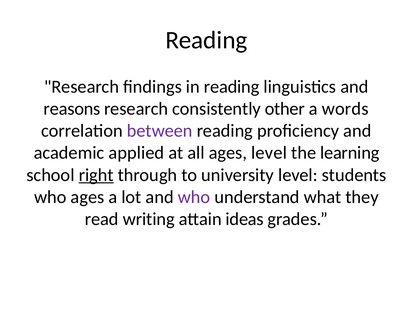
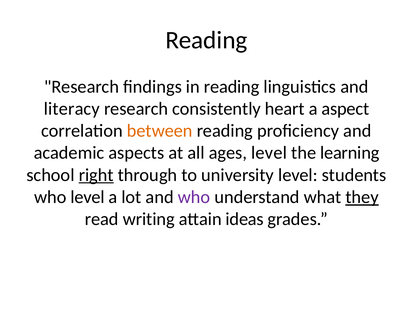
reasons: reasons -> literacy
other: other -> heart
words: words -> aspect
between colour: purple -> orange
applied: applied -> aspects
who ages: ages -> level
they underline: none -> present
